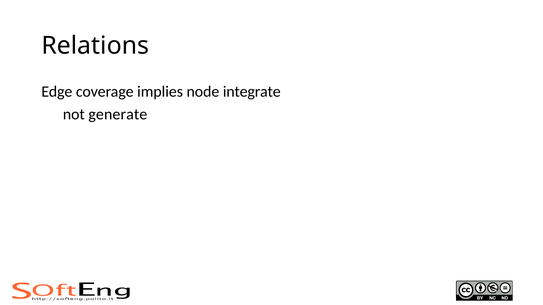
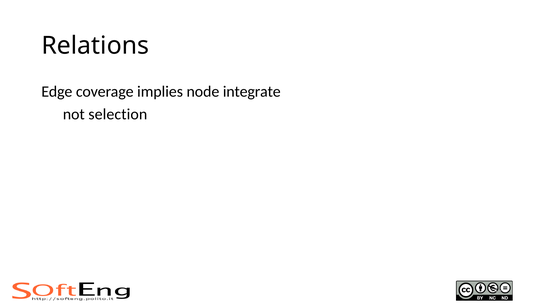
generate: generate -> selection
